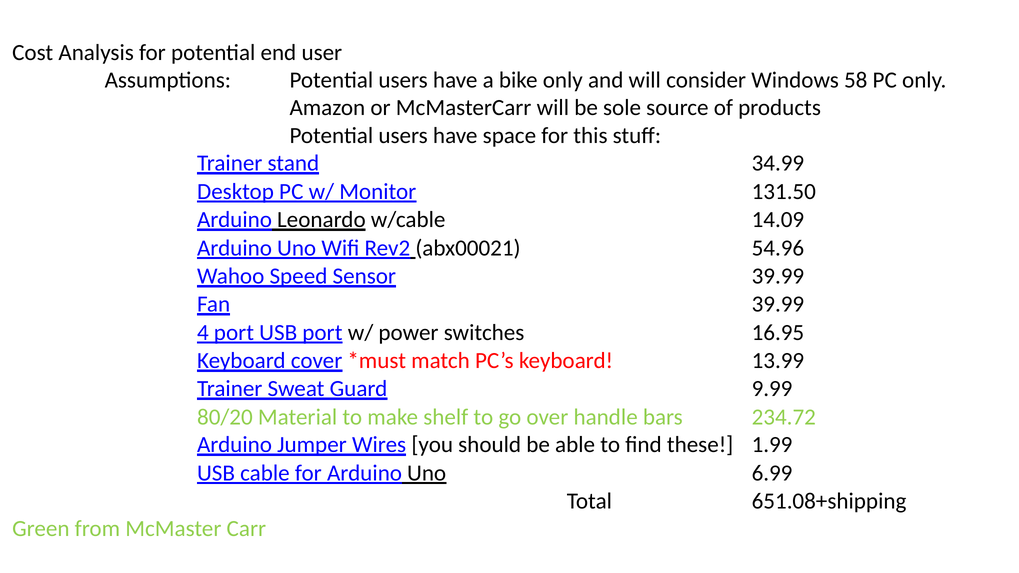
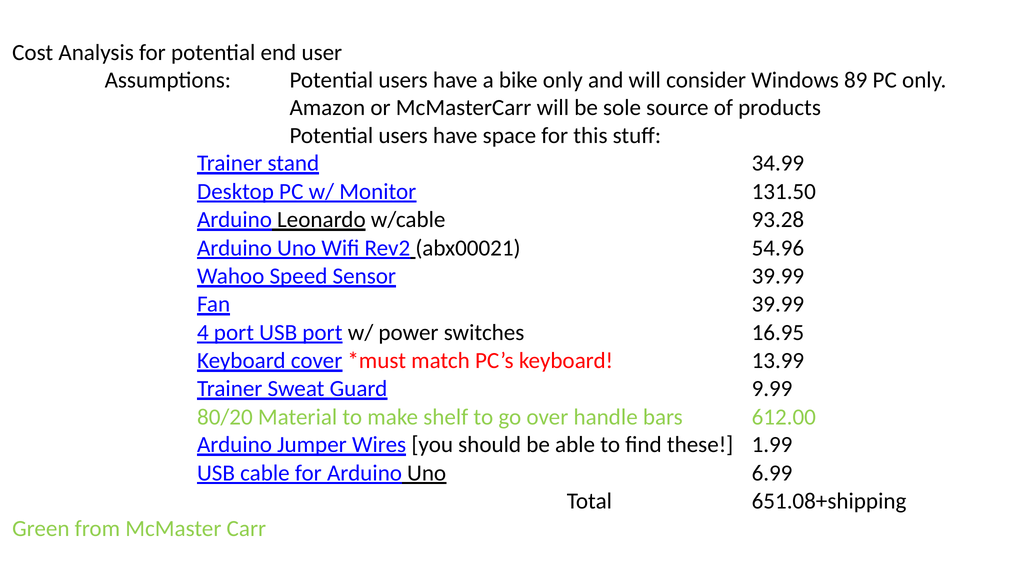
58: 58 -> 89
14.09: 14.09 -> 93.28
234.72: 234.72 -> 612.00
